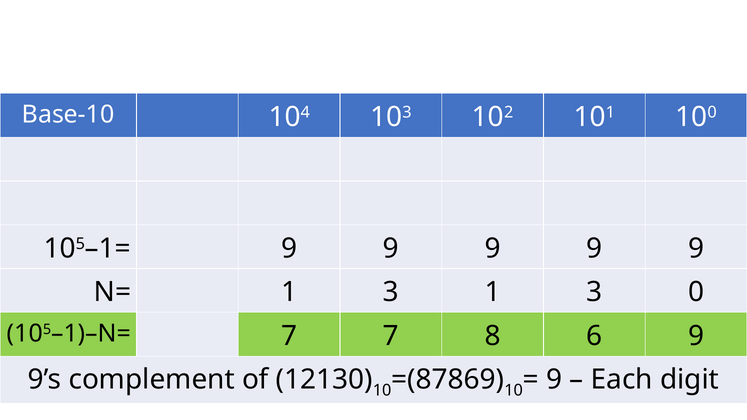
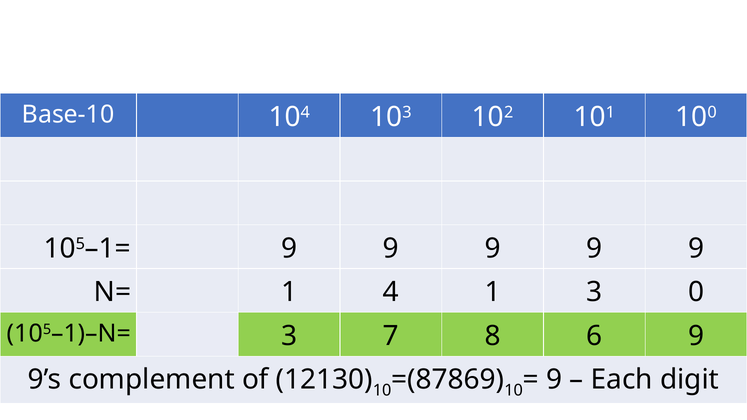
N= 1 3: 3 -> 4
105–1)–N= 7: 7 -> 3
